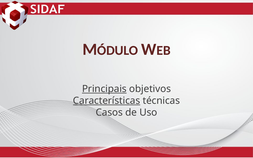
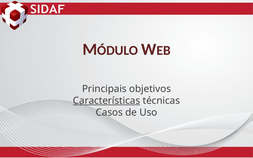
Principais underline: present -> none
